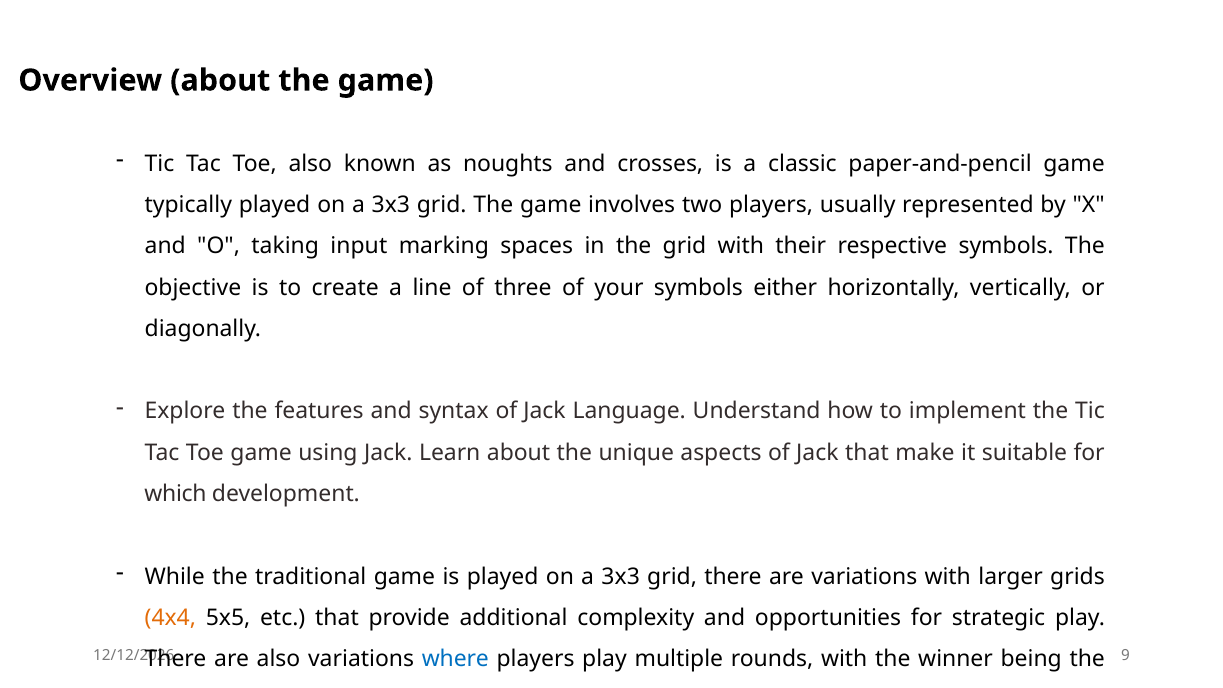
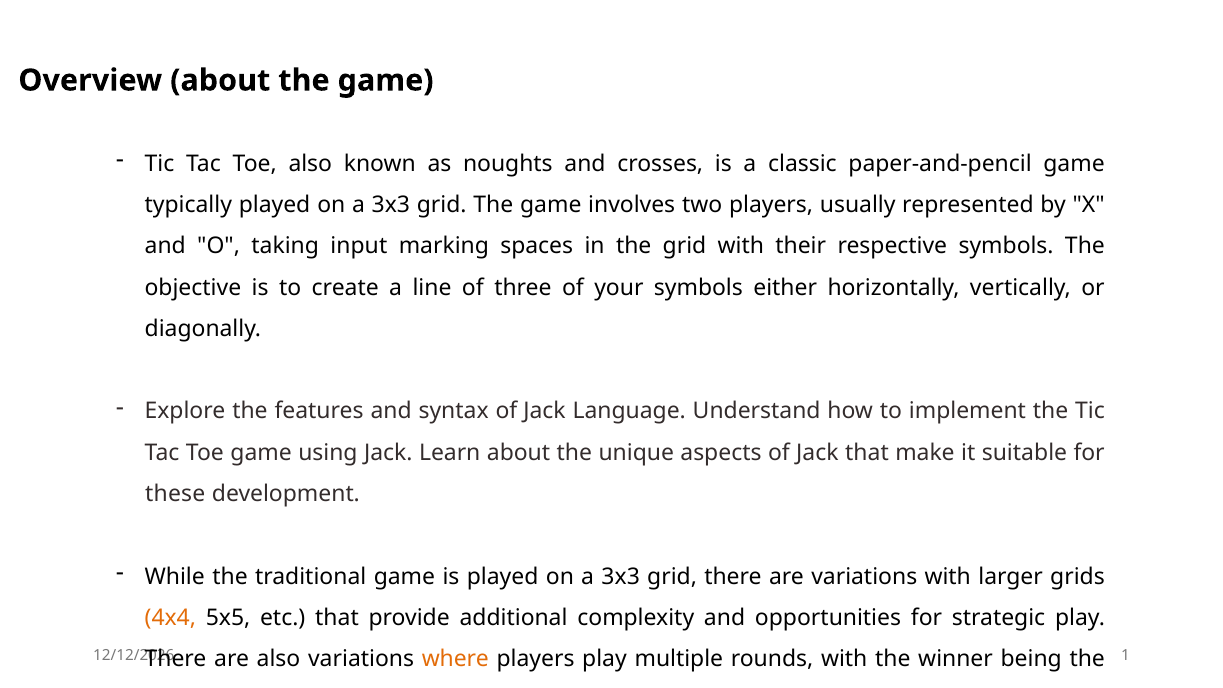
which: which -> these
9: 9 -> 1
where colour: blue -> orange
